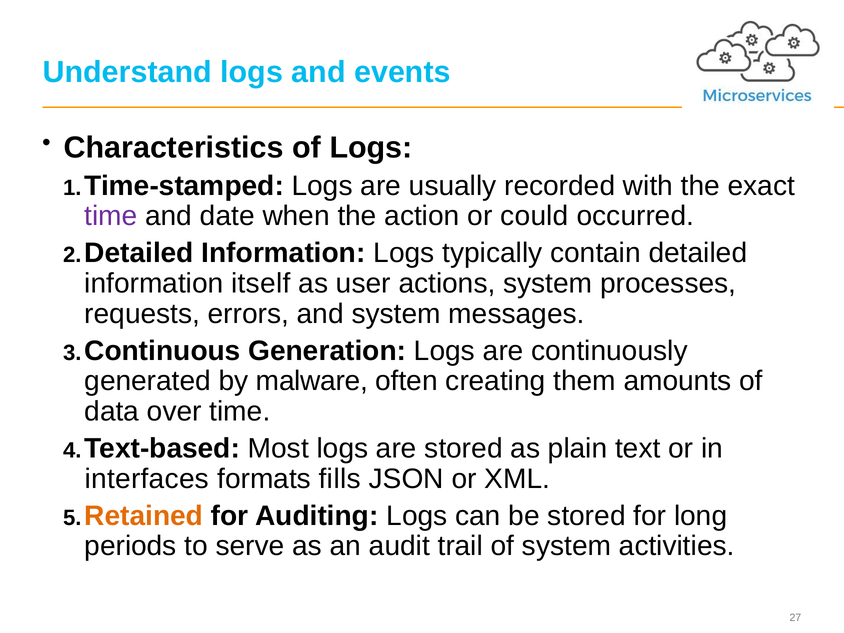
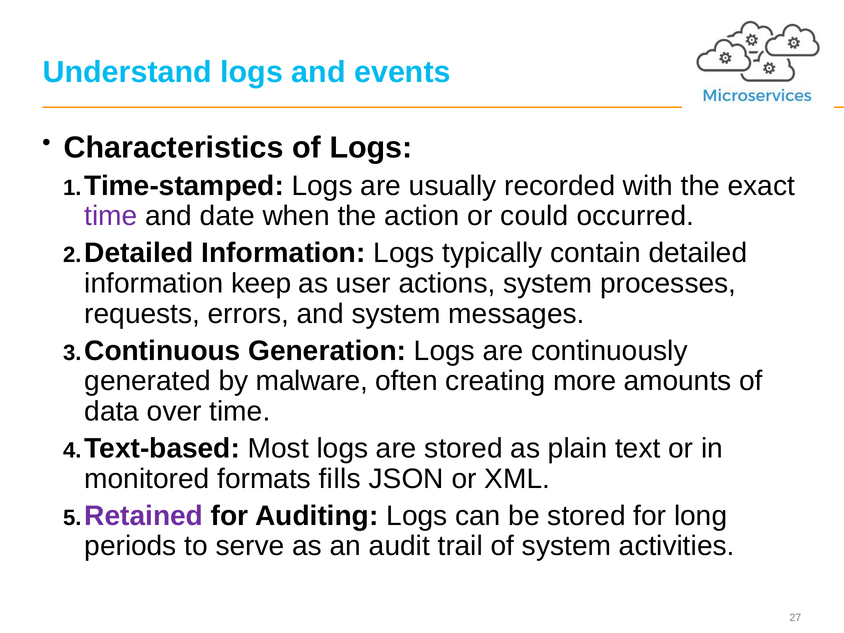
itself: itself -> keep
them: them -> more
interfaces: interfaces -> monitored
Retained colour: orange -> purple
